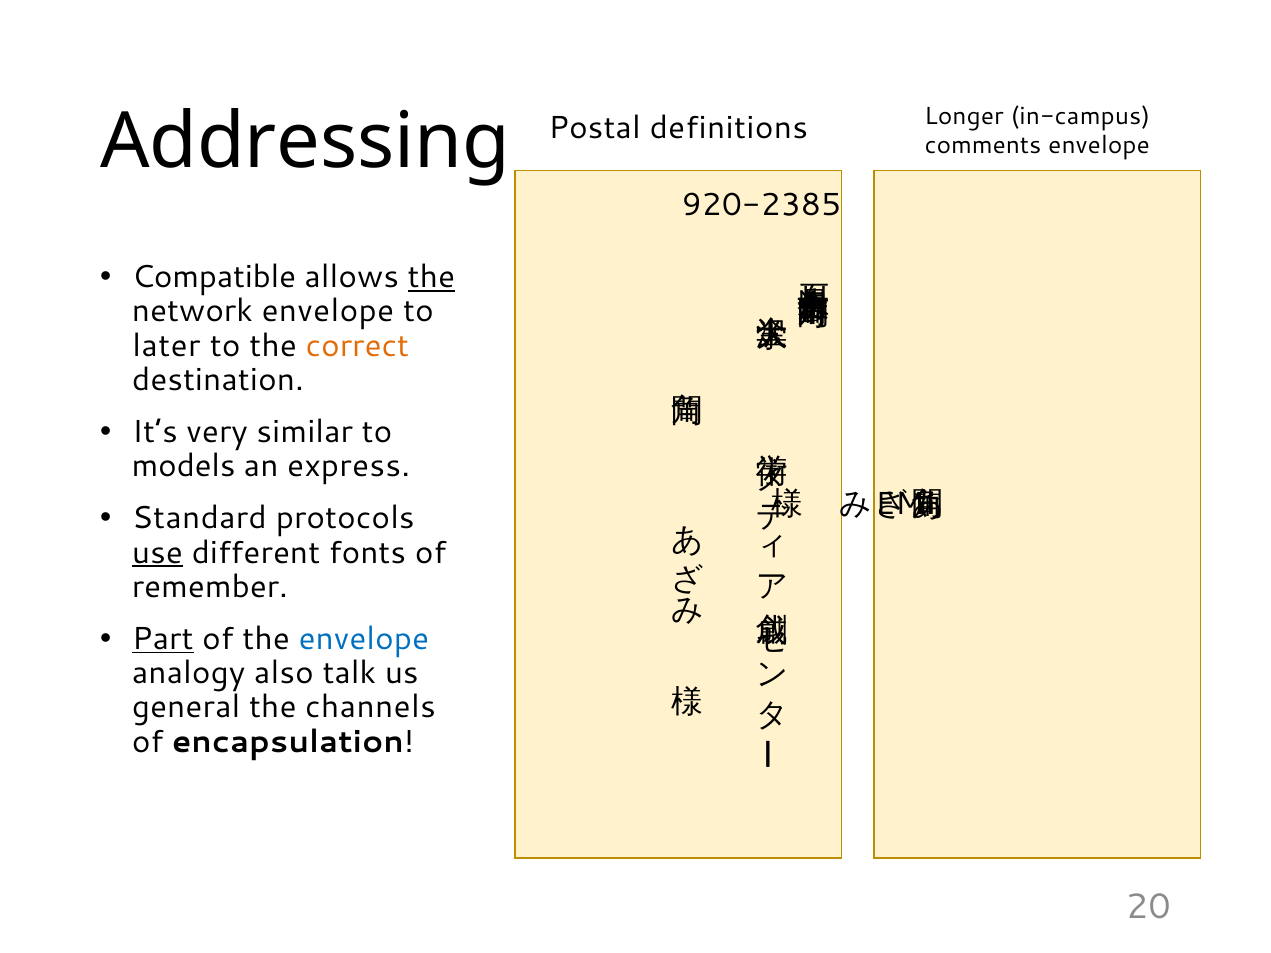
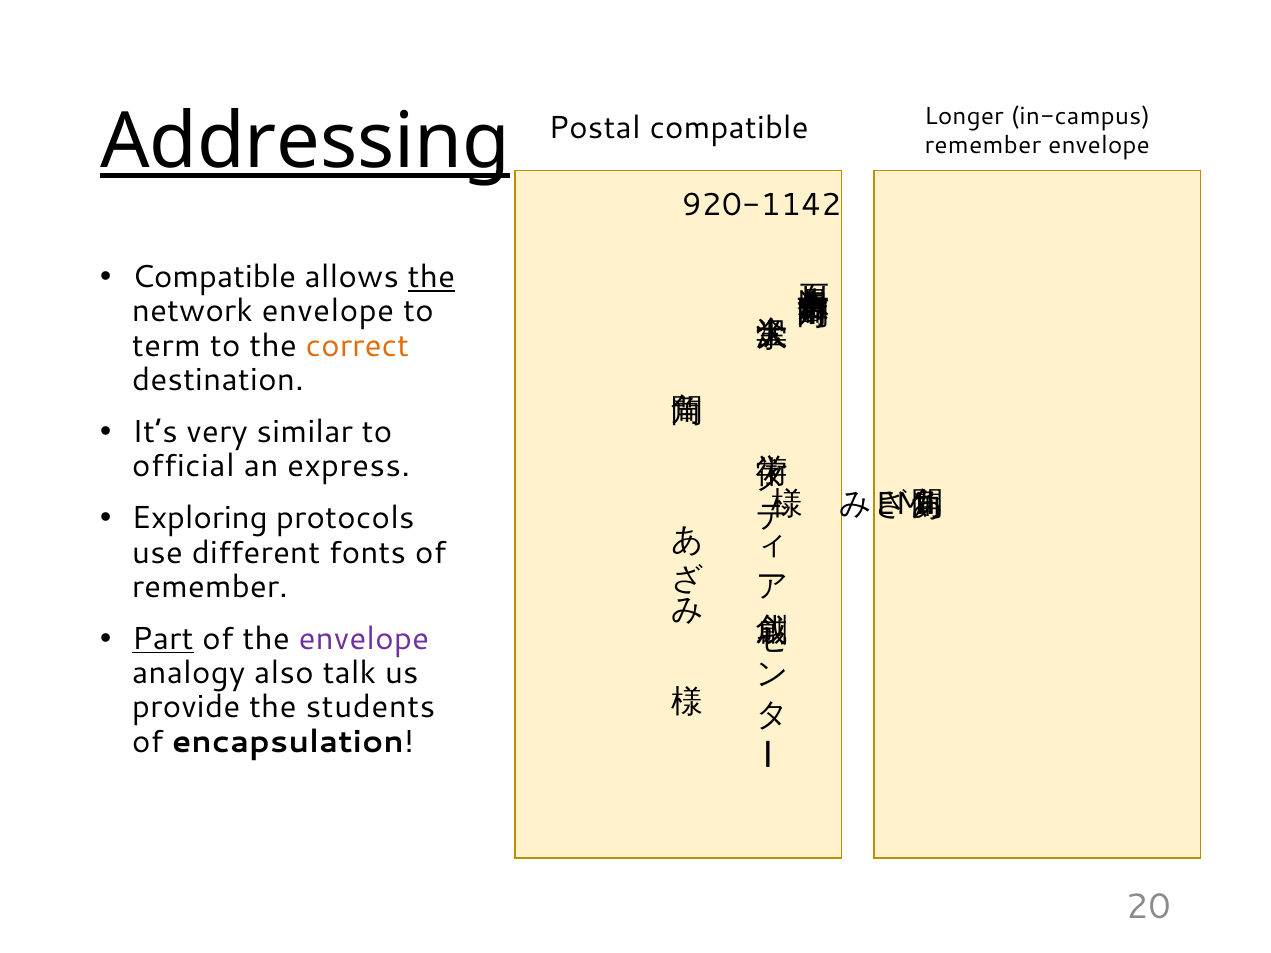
Postal definitions: definitions -> compatible
Addressing underline: none -> present
comments at (983, 146): comments -> remember
920-2385: 920-2385 -> 920-1142
later: later -> term
models: models -> official
Standard: Standard -> Exploring
use underline: present -> none
envelope at (364, 639) colour: blue -> purple
general: general -> provide
channels: channels -> students
